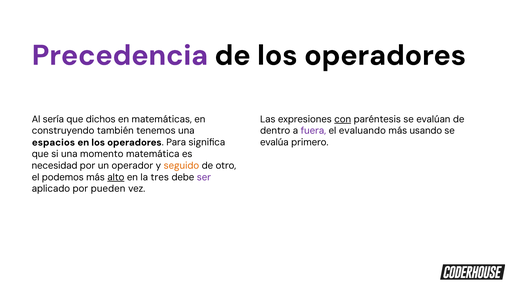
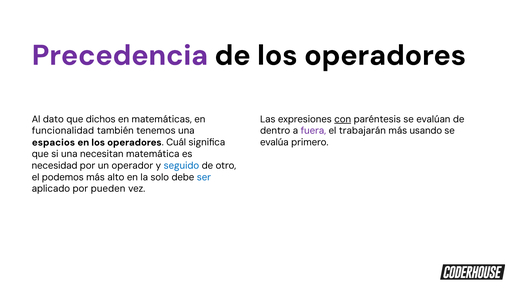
sería: sería -> dato
construyendo: construyendo -> funcionalidad
evaluando: evaluando -> trabajarán
Para: Para -> Cuál
momento: momento -> necesitan
seguido colour: orange -> blue
alto underline: present -> none
tres: tres -> solo
ser colour: purple -> blue
